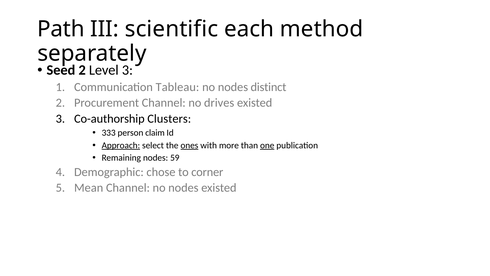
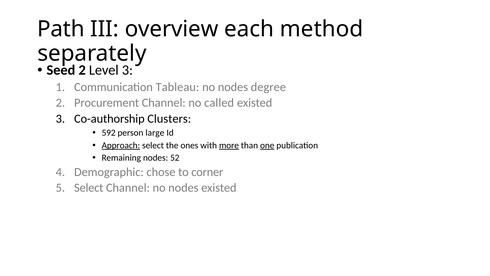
scientific: scientific -> overview
distinct: distinct -> degree
drives: drives -> called
333: 333 -> 592
claim: claim -> large
ones underline: present -> none
more underline: none -> present
59: 59 -> 52
Mean at (89, 187): Mean -> Select
